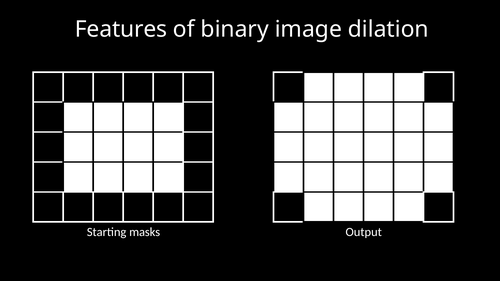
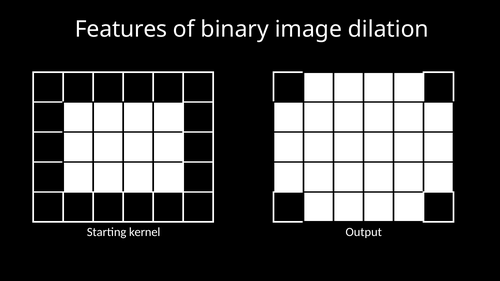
masks: masks -> kernel
